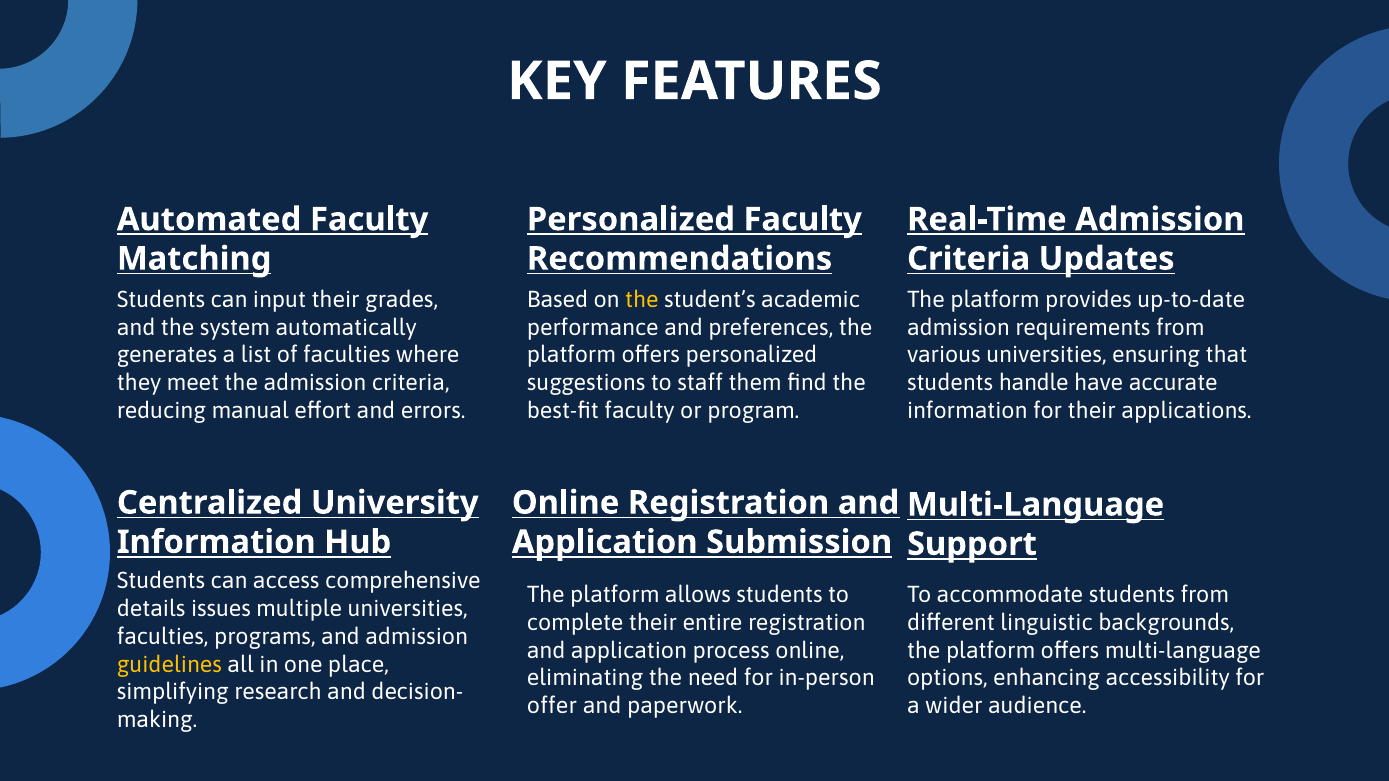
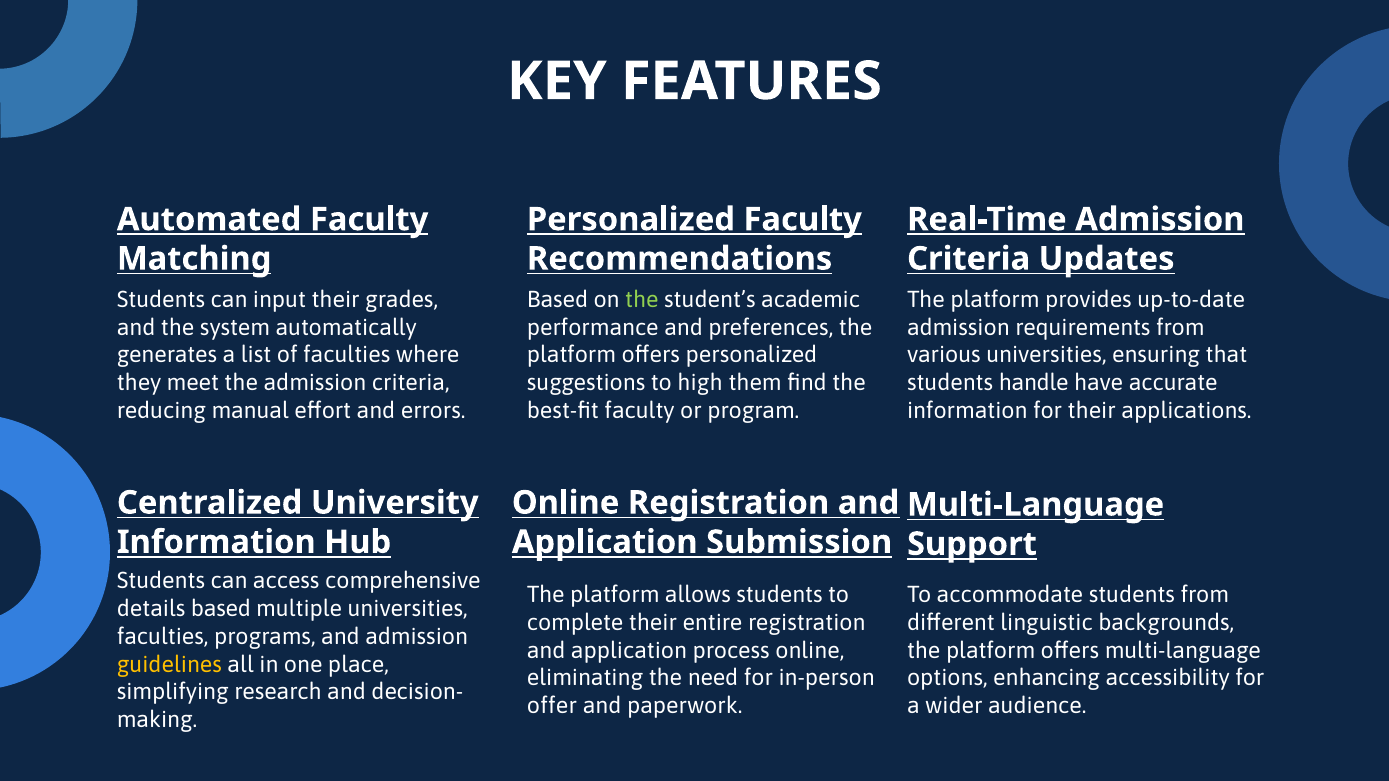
the at (642, 300) colour: yellow -> light green
staff: staff -> high
details issues: issues -> based
